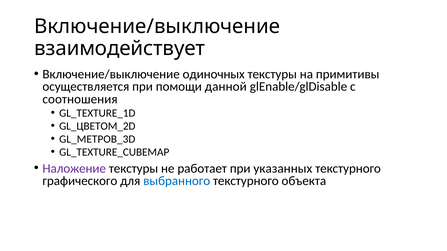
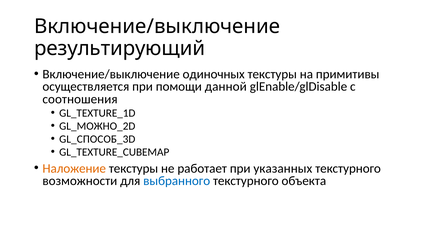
взаимодействует: взаимодействует -> результирующий
GL_ЦВЕТОМ_2D: GL_ЦВЕТОМ_2D -> GL_МОЖНО_2D
GL_МЕТРОВ_3D: GL_МЕТРОВ_3D -> GL_СПОСОБ_3D
Наложение colour: purple -> orange
графического: графического -> возможности
